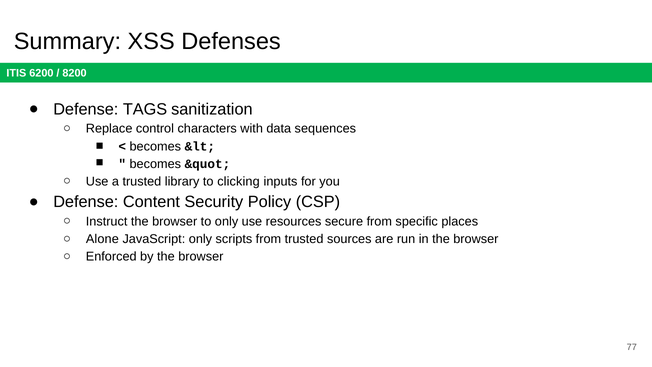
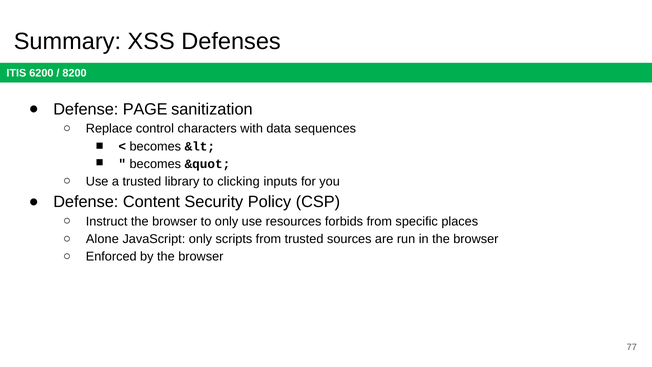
TAGS: TAGS -> PAGE
secure: secure -> forbids
